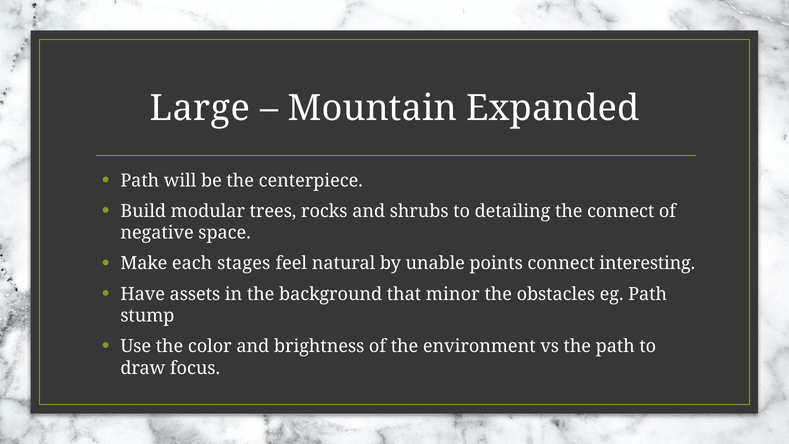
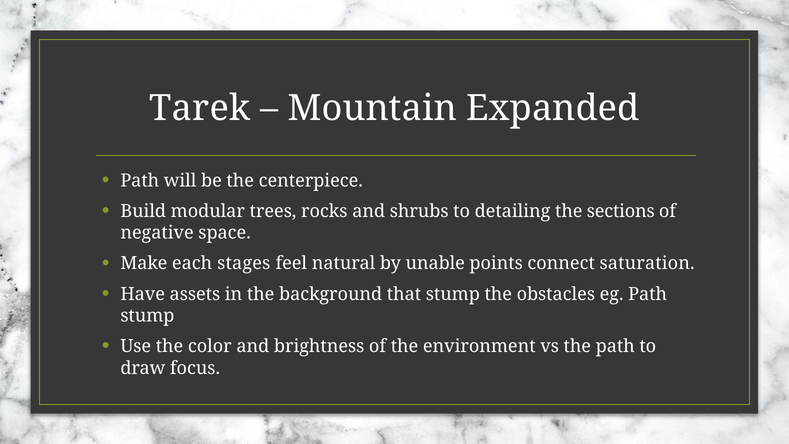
Large: Large -> Tarek
the connect: connect -> sections
interesting: interesting -> saturation
that minor: minor -> stump
